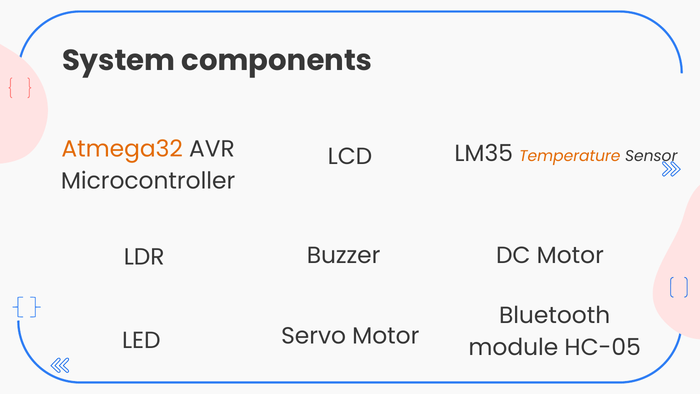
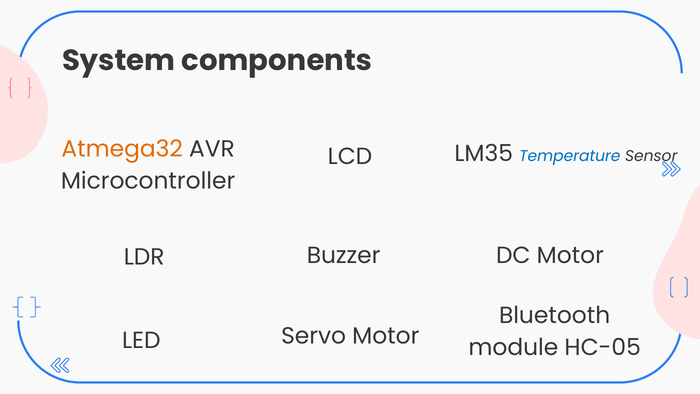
Temperature colour: orange -> blue
